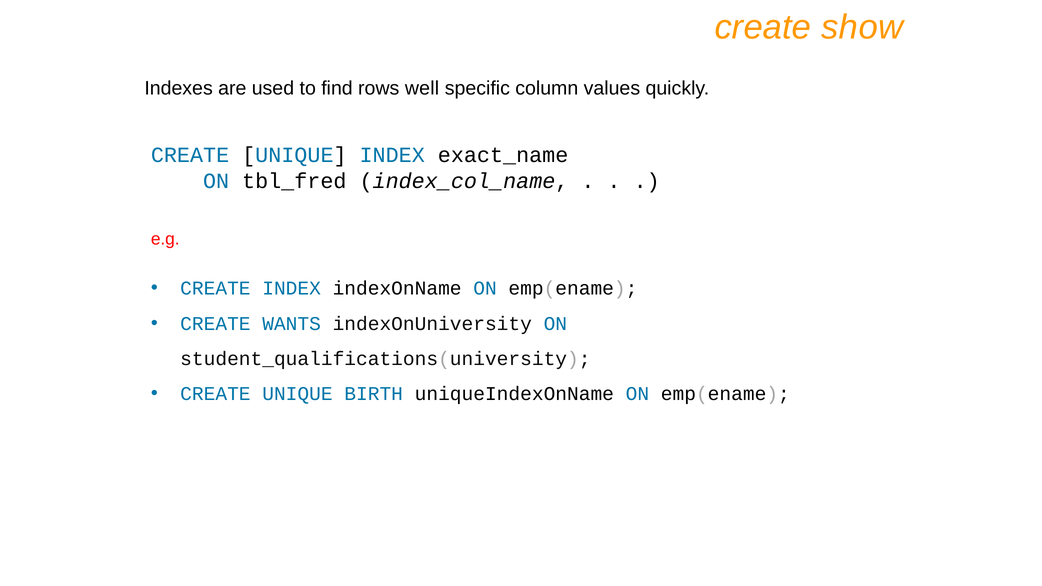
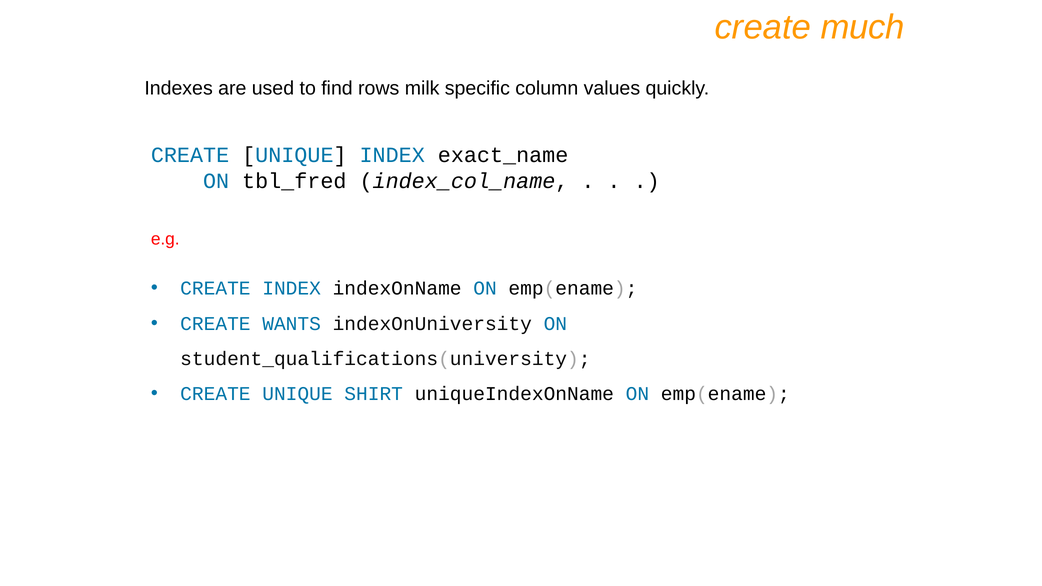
show: show -> much
well: well -> milk
BIRTH: BIRTH -> SHIRT
